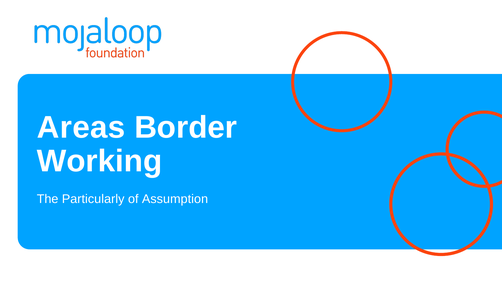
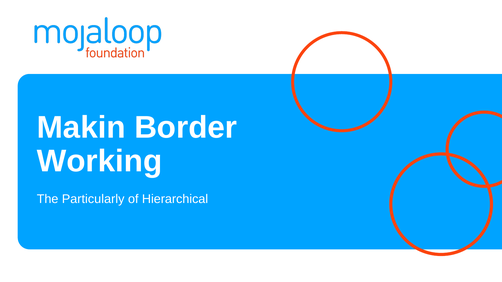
Areas: Areas -> Makin
Assumption: Assumption -> Hierarchical
